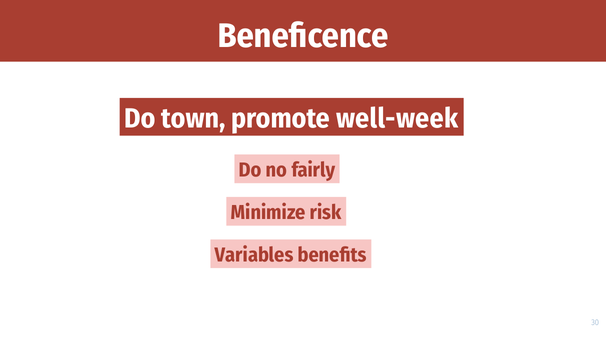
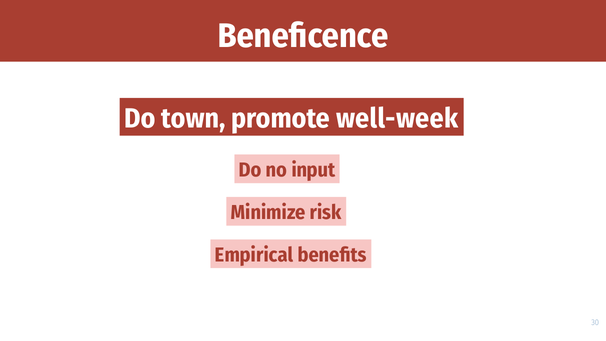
fairly: fairly -> input
Variables: Variables -> Empirical
